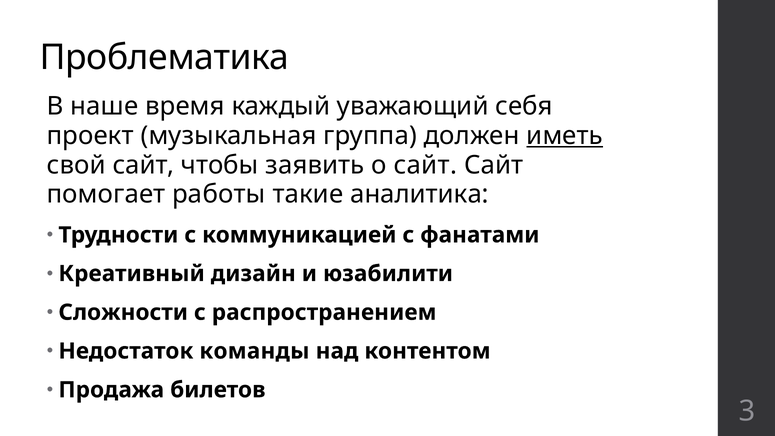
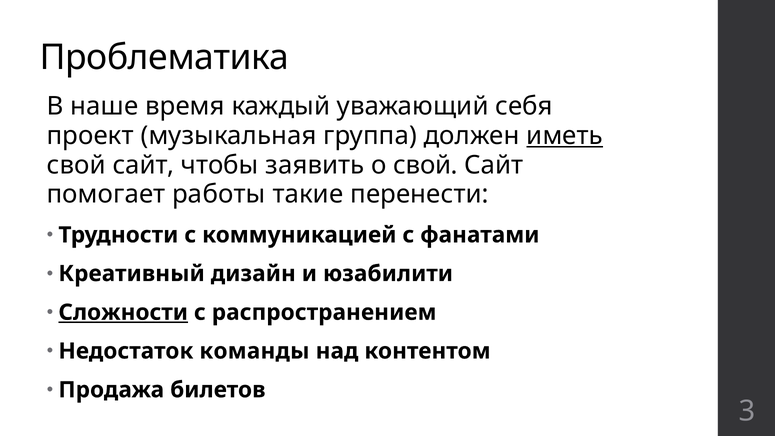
о сайт: сайт -> свой
аналитика: аналитика -> перенести
Сложности underline: none -> present
